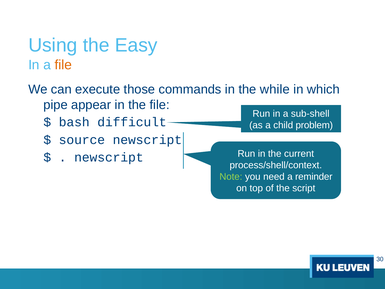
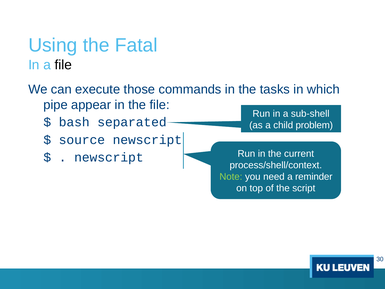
Easy: Easy -> Fatal
file at (63, 65) colour: orange -> black
while: while -> tasks
difficult: difficult -> separated
